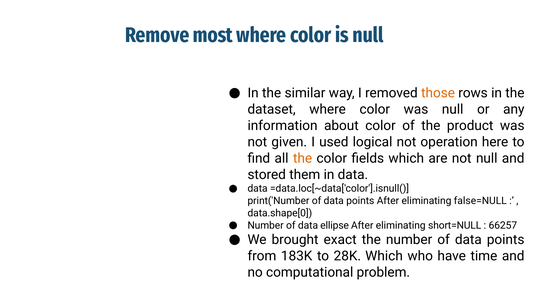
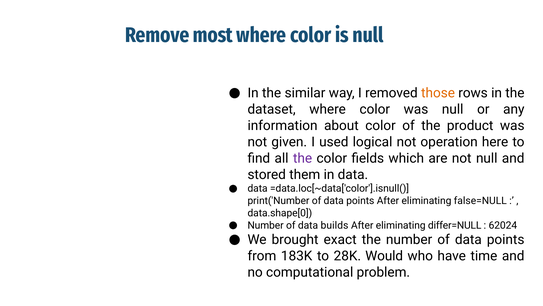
the at (303, 158) colour: orange -> purple
ellipse: ellipse -> builds
short=NULL: short=NULL -> differ=NULL
66257: 66257 -> 62024
28K Which: Which -> Would
